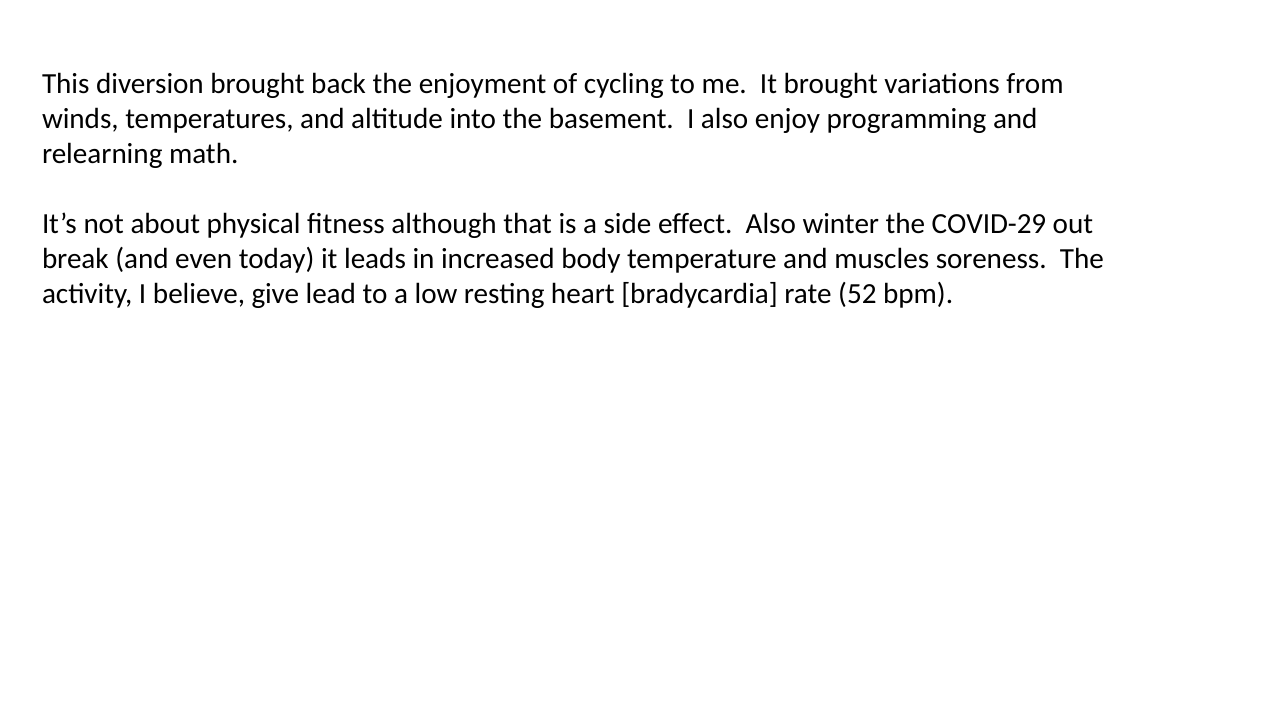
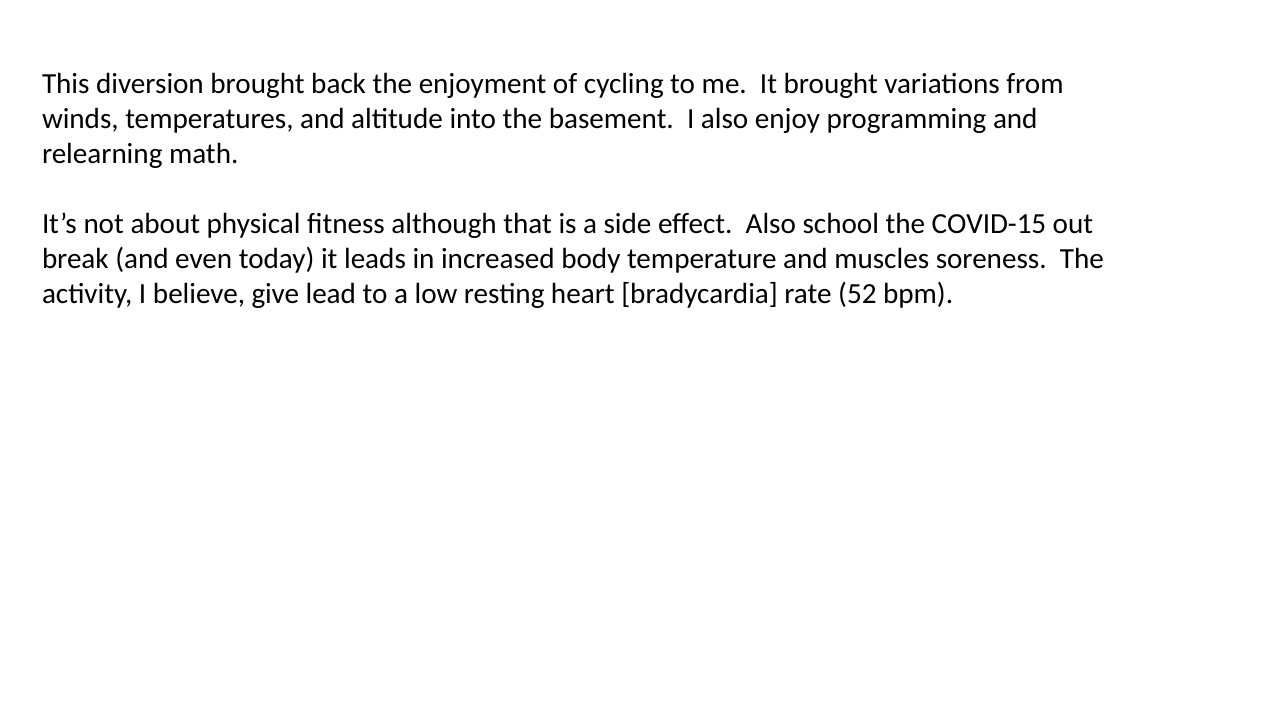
winter: winter -> school
COVID-29: COVID-29 -> COVID-15
